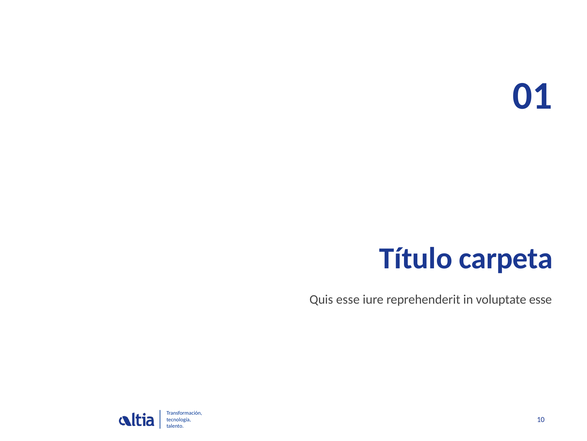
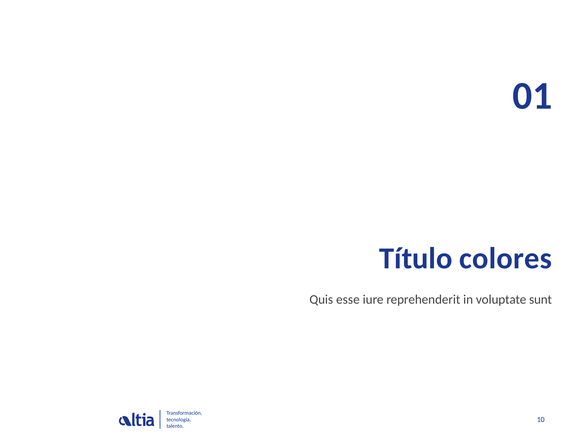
carpeta: carpeta -> colores
voluptate esse: esse -> sunt
